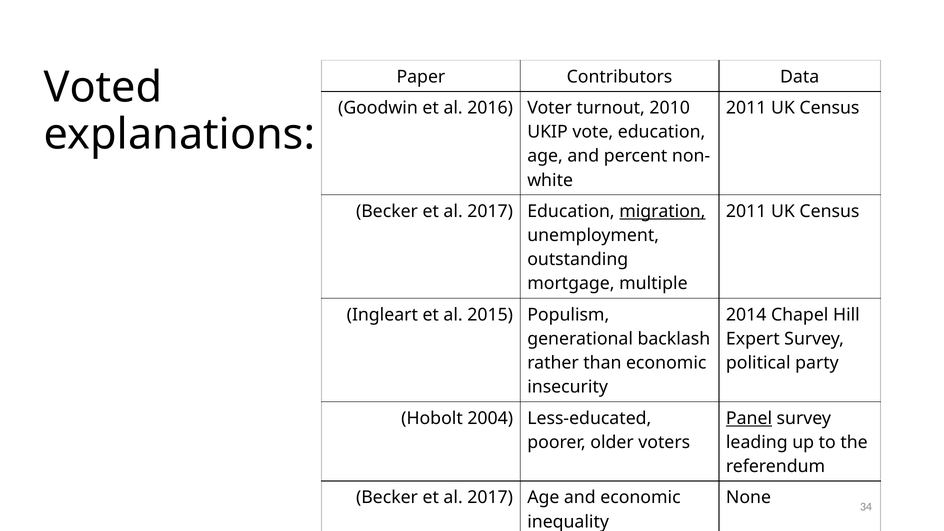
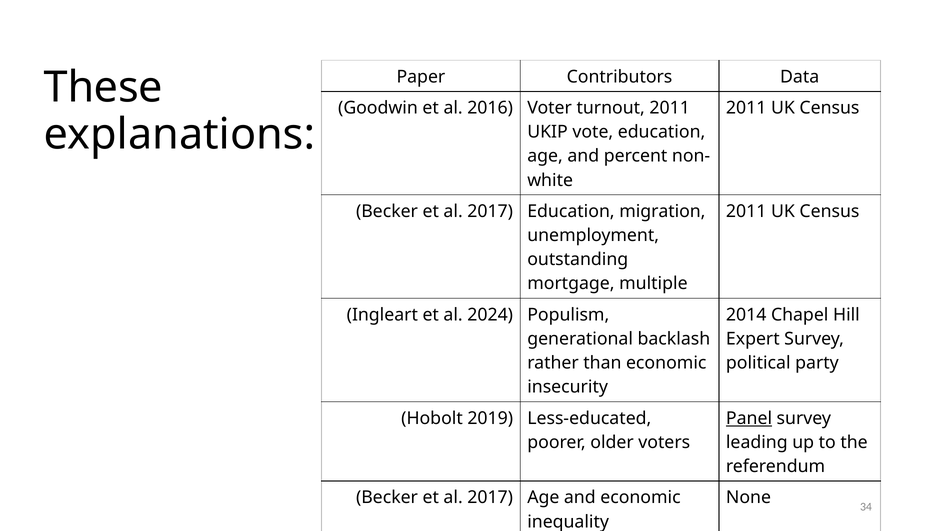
Voted: Voted -> These
turnout 2010: 2010 -> 2011
migration underline: present -> none
2015: 2015 -> 2024
2004: 2004 -> 2019
